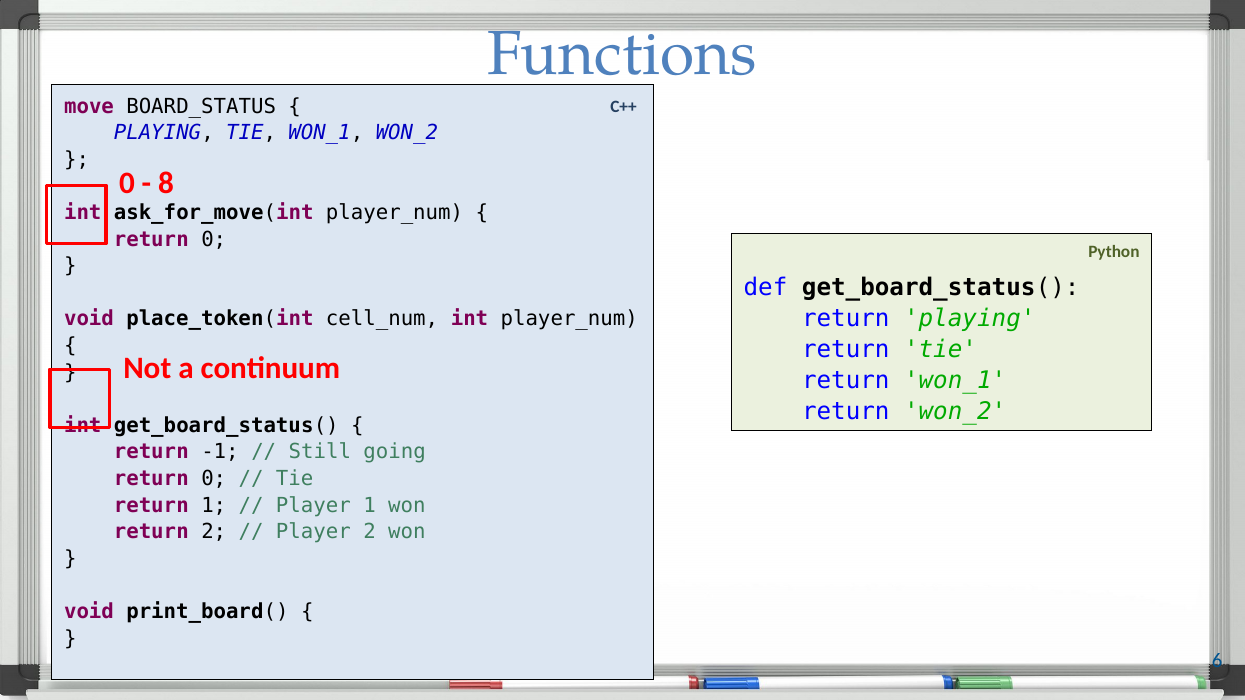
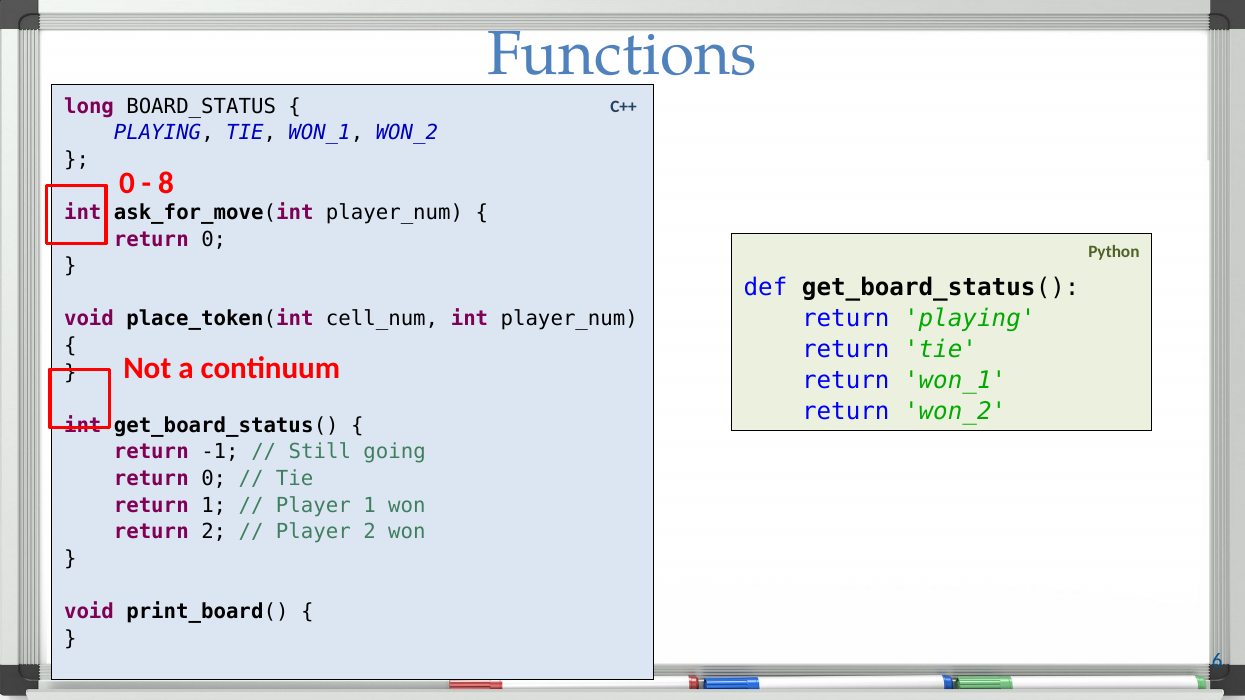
move: move -> long
